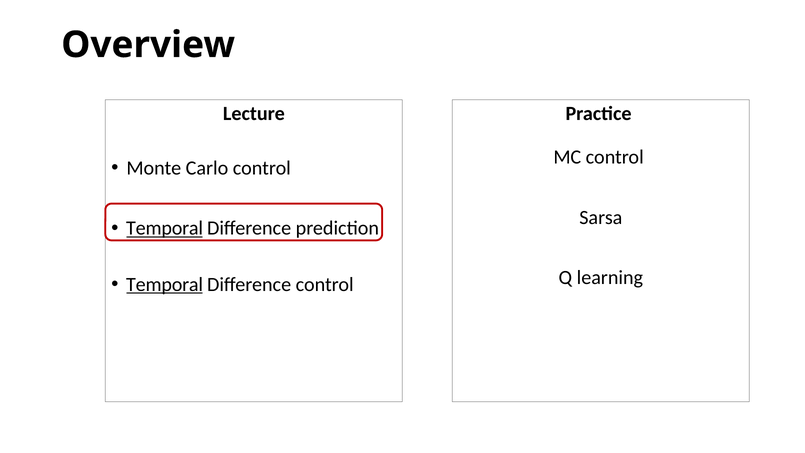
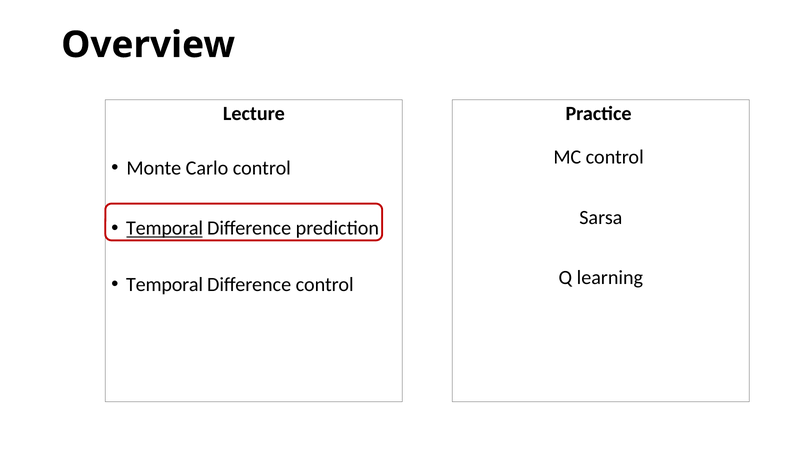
Temporal at (165, 284) underline: present -> none
